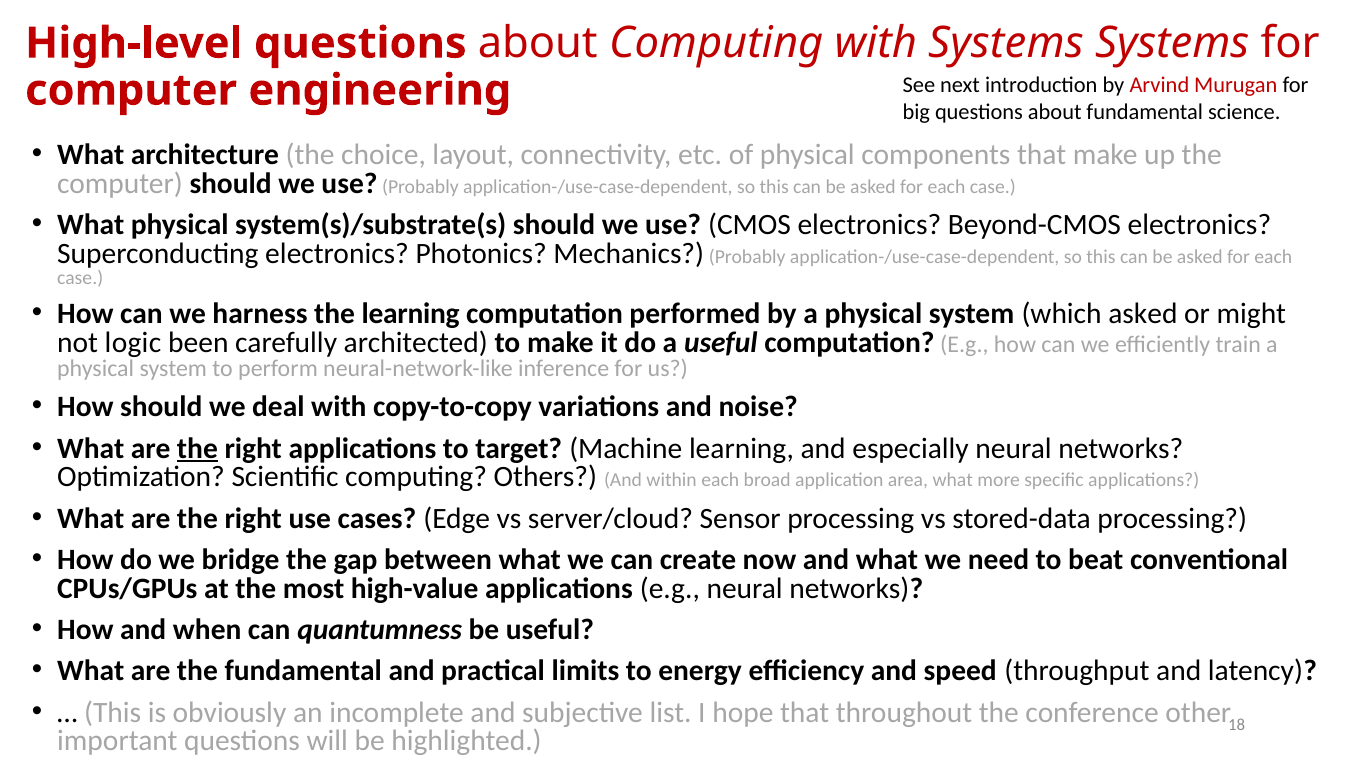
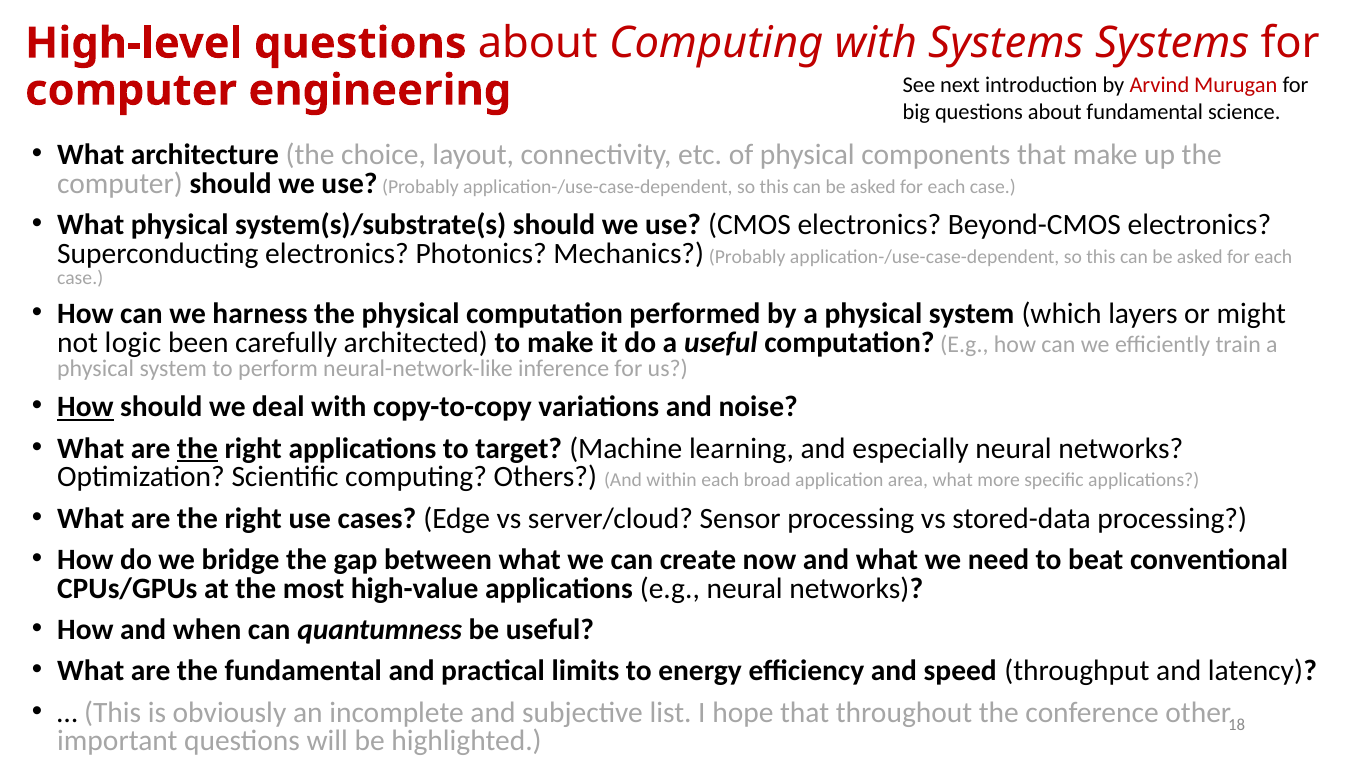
the learning: learning -> physical
which asked: asked -> layers
How at (85, 407) underline: none -> present
